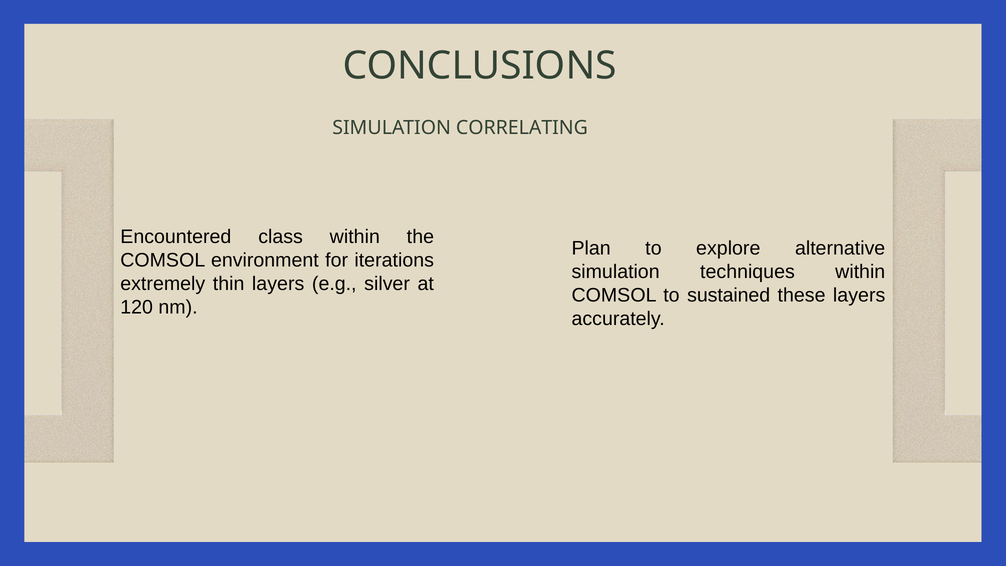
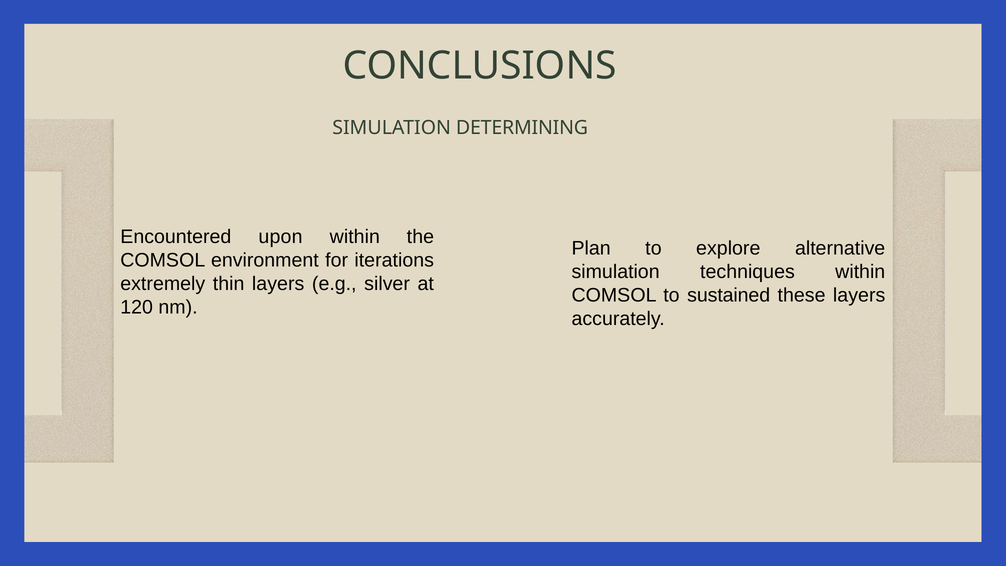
CORRELATING: CORRELATING -> DETERMINING
class: class -> upon
